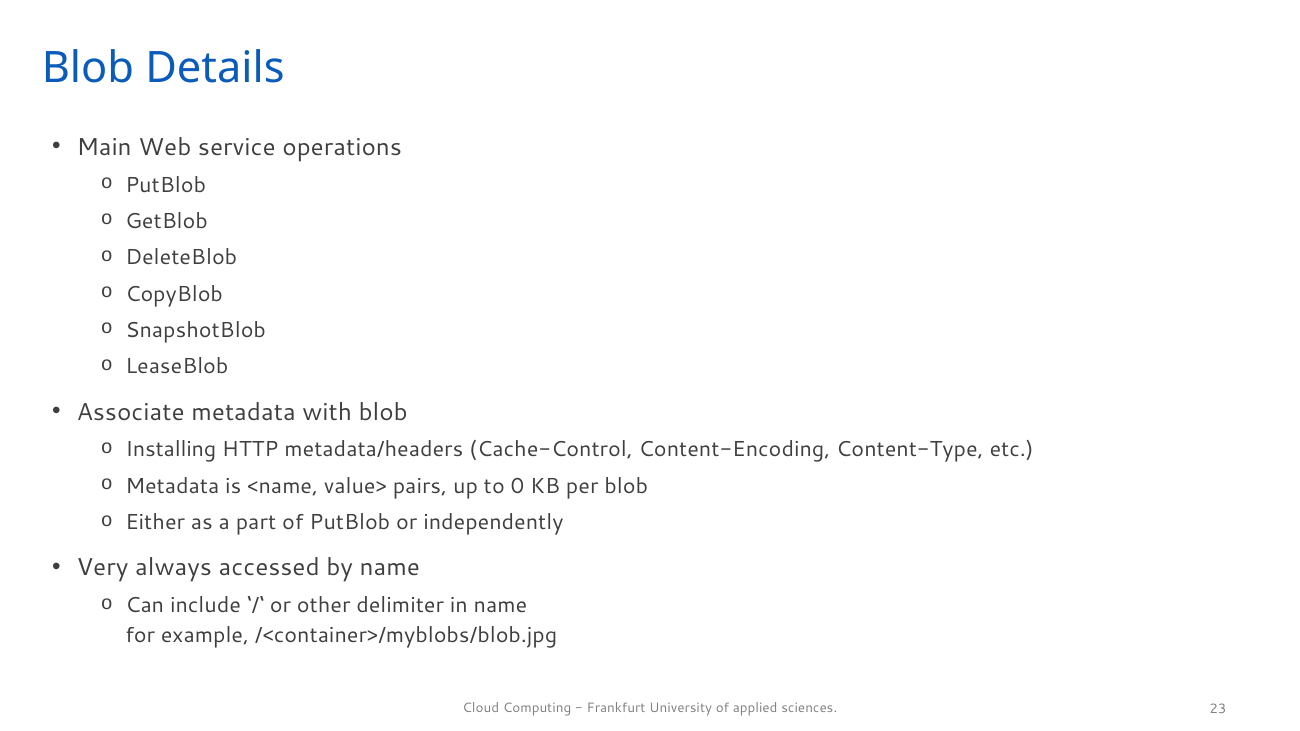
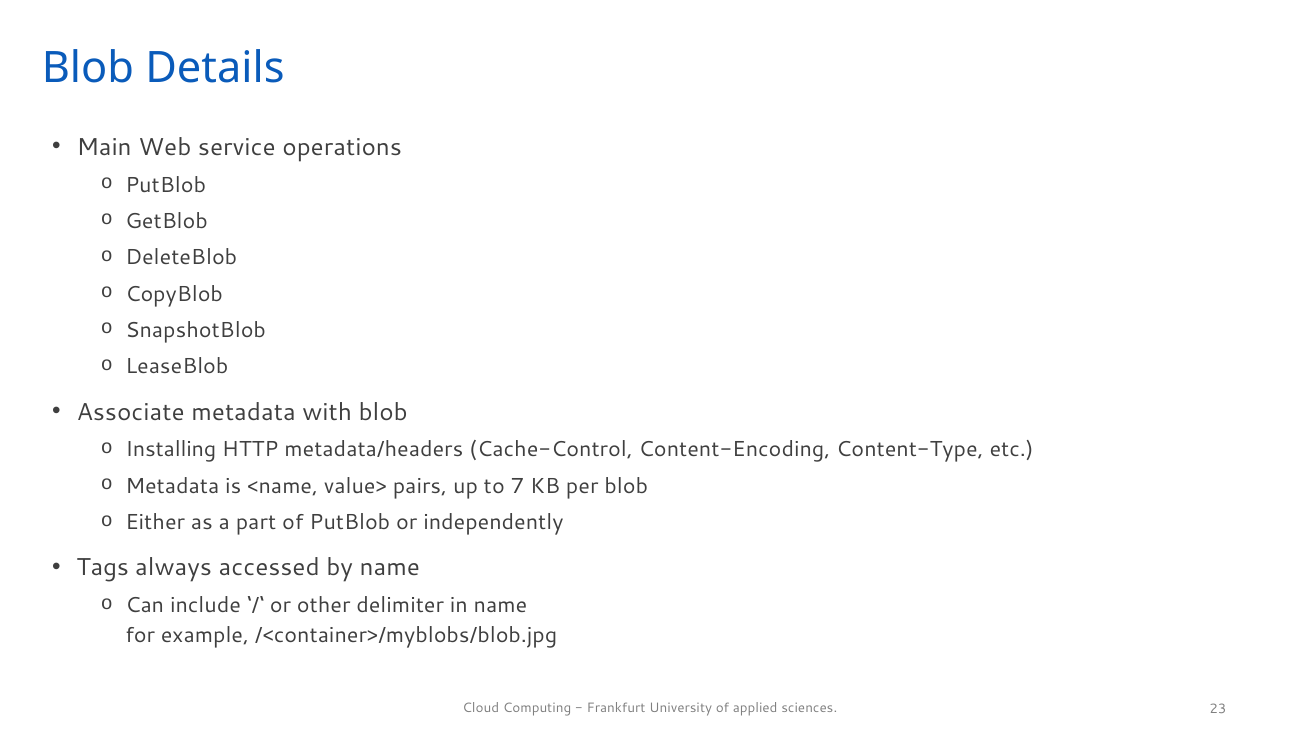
0: 0 -> 7
Very: Very -> Tags
